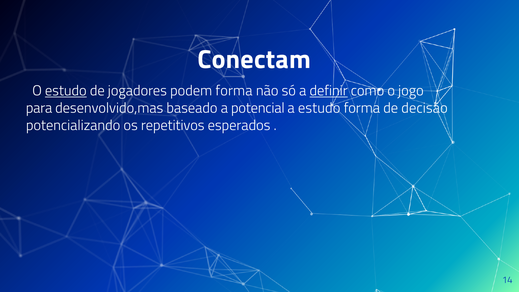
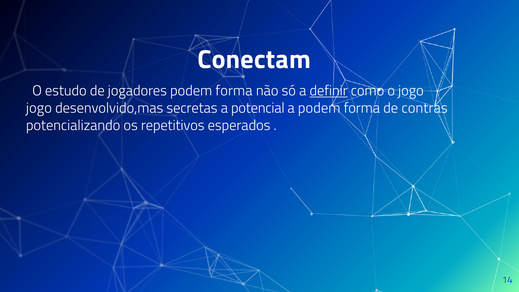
estudo at (66, 91) underline: present -> none
para at (39, 108): para -> jogo
baseado: baseado -> secretas
a estudo: estudo -> podem
decisão: decisão -> contras
